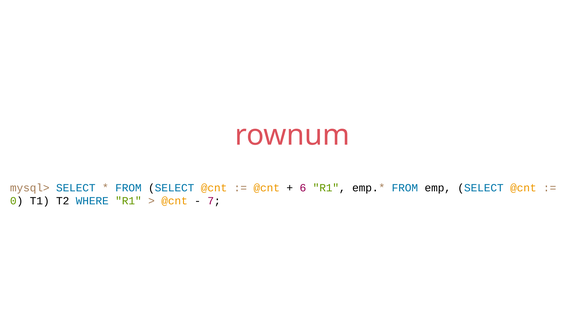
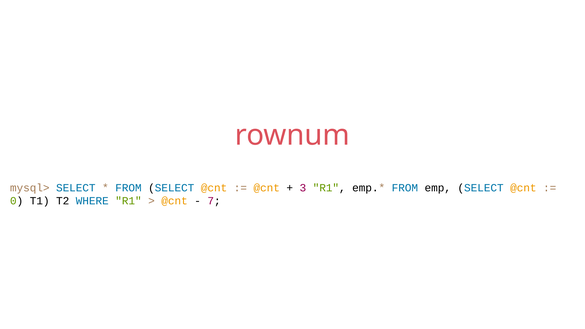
6: 6 -> 3
